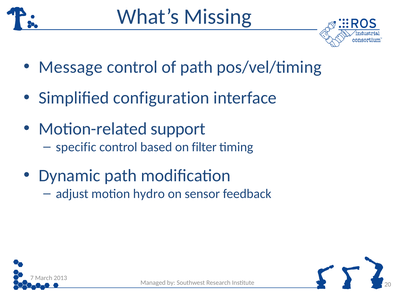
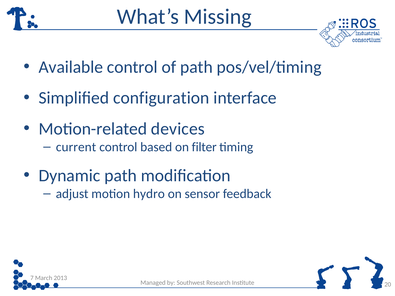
Message: Message -> Available
support: support -> devices
specific: specific -> current
